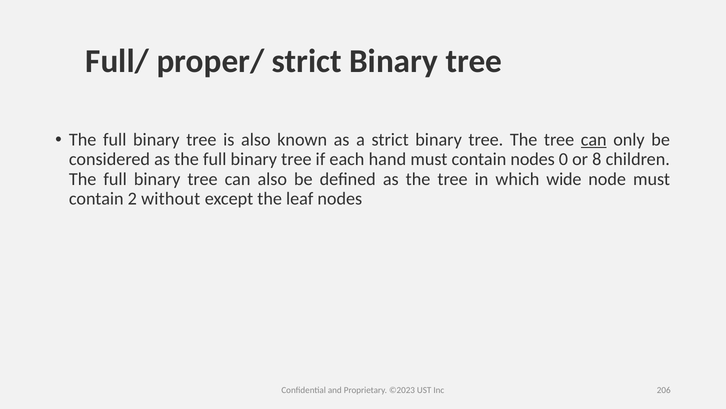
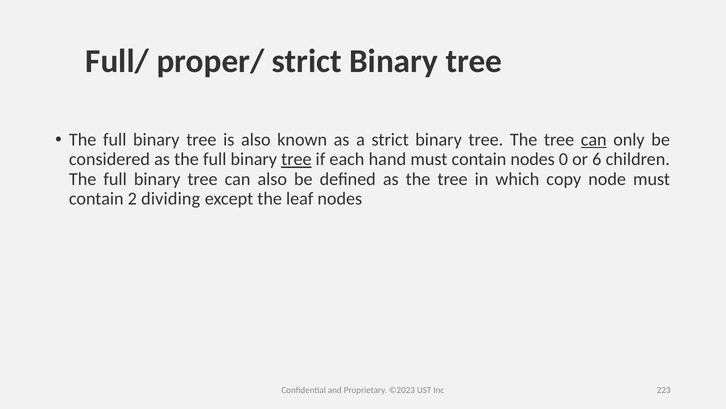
tree at (296, 159) underline: none -> present
8: 8 -> 6
wide: wide -> copy
without: without -> dividing
206: 206 -> 223
